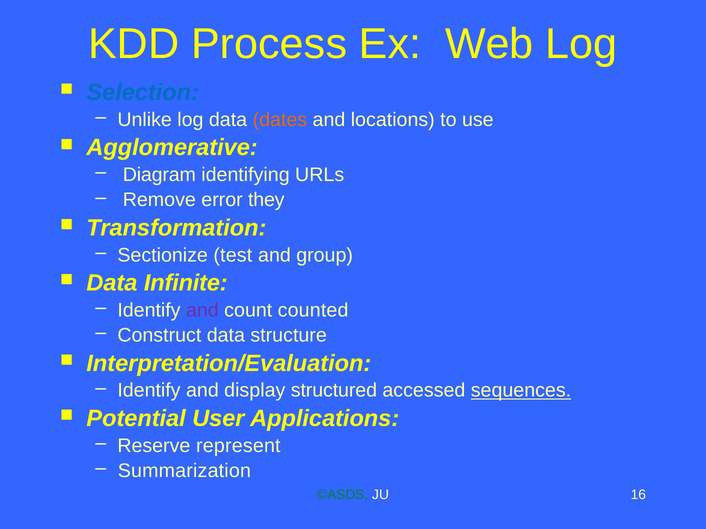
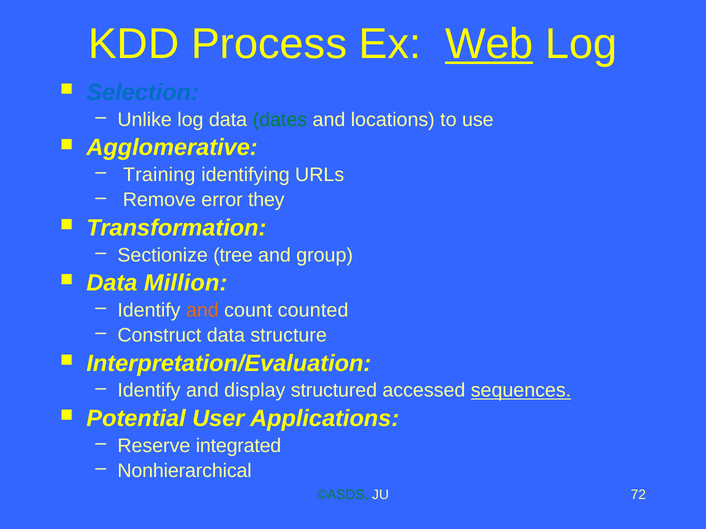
Web underline: none -> present
dates colour: orange -> green
Diagram: Diagram -> Training
test: test -> tree
Infinite: Infinite -> Million
and at (202, 311) colour: purple -> orange
represent: represent -> integrated
Summarization: Summarization -> Nonhierarchical
16: 16 -> 72
